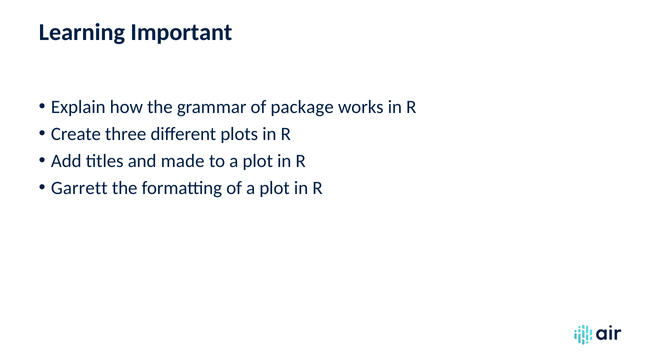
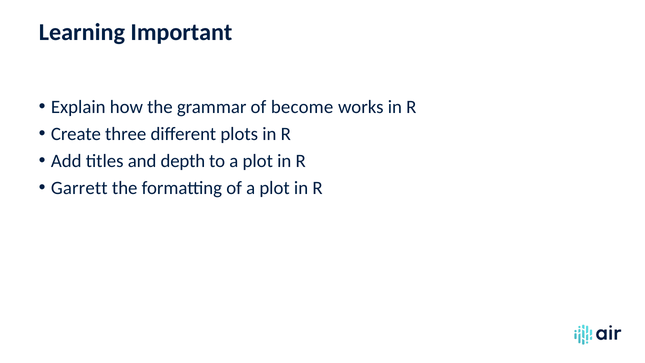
package: package -> become
made: made -> depth
